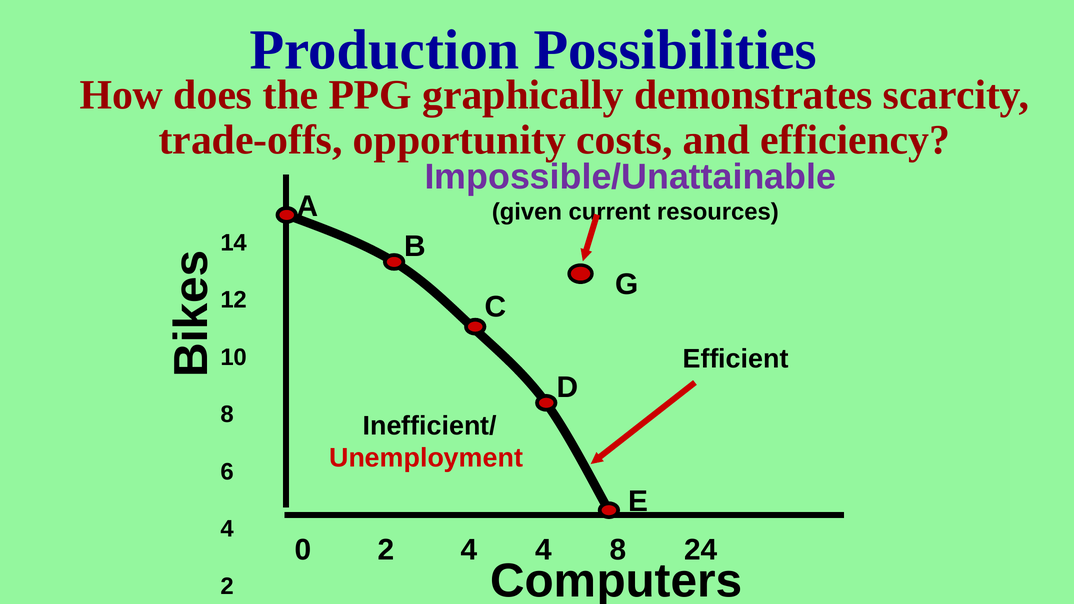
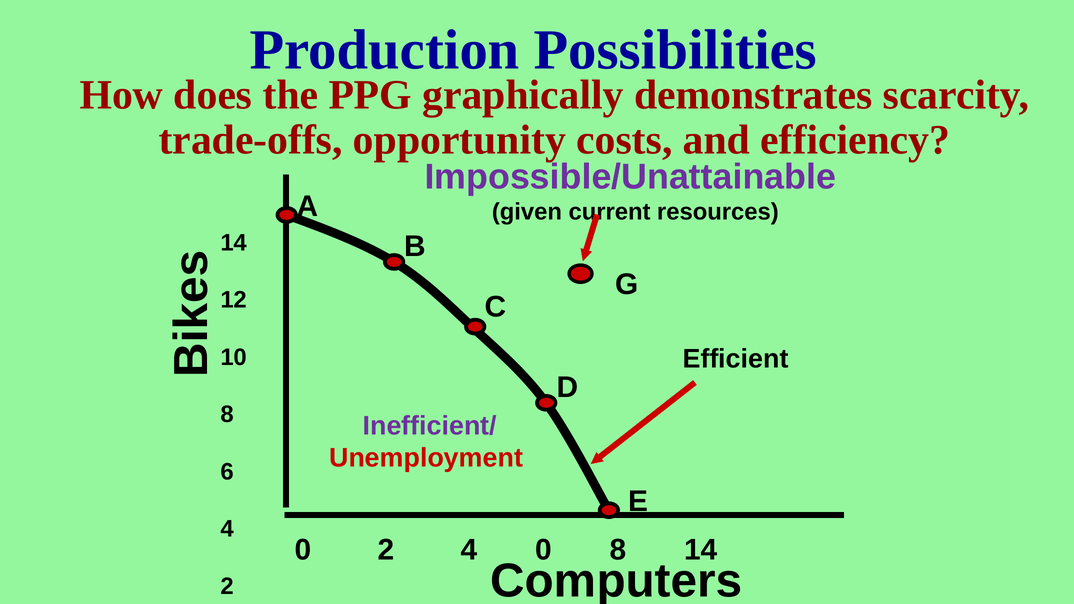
Inefficient/ colour: black -> purple
4 4: 4 -> 0
8 24: 24 -> 14
